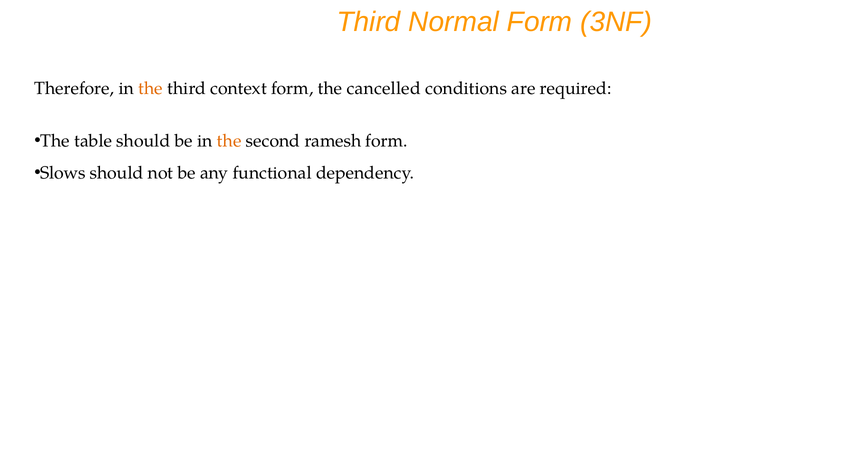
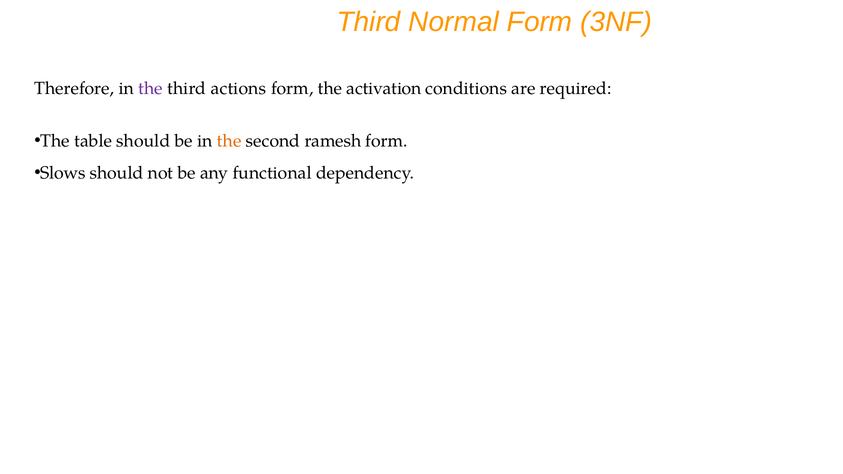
the at (150, 89) colour: orange -> purple
context: context -> actions
cancelled: cancelled -> activation
